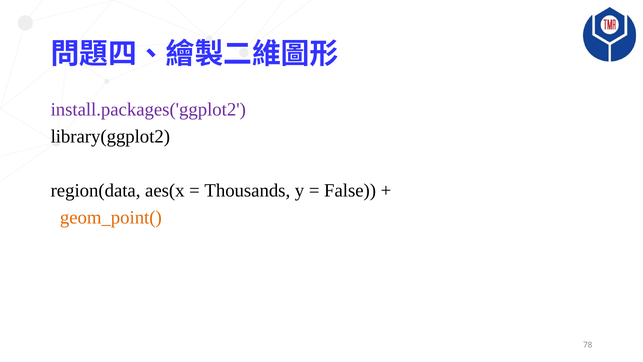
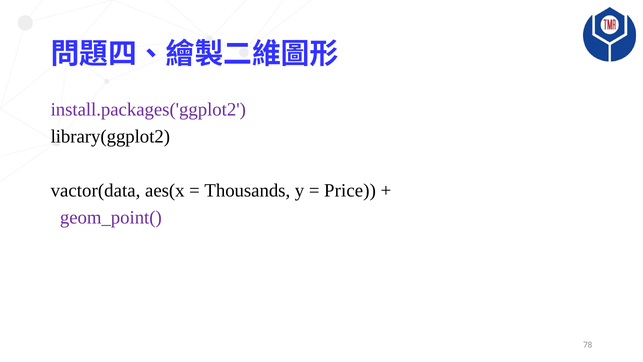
region(data: region(data -> vactor(data
False: False -> Price
geom_point( colour: orange -> purple
